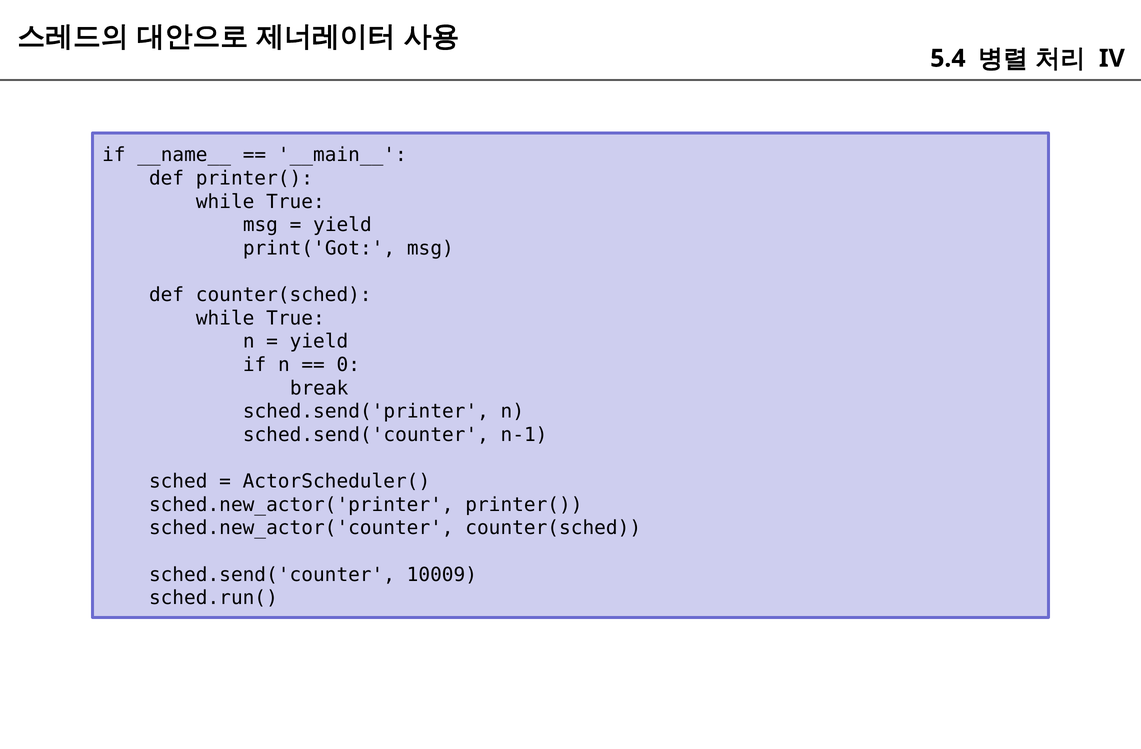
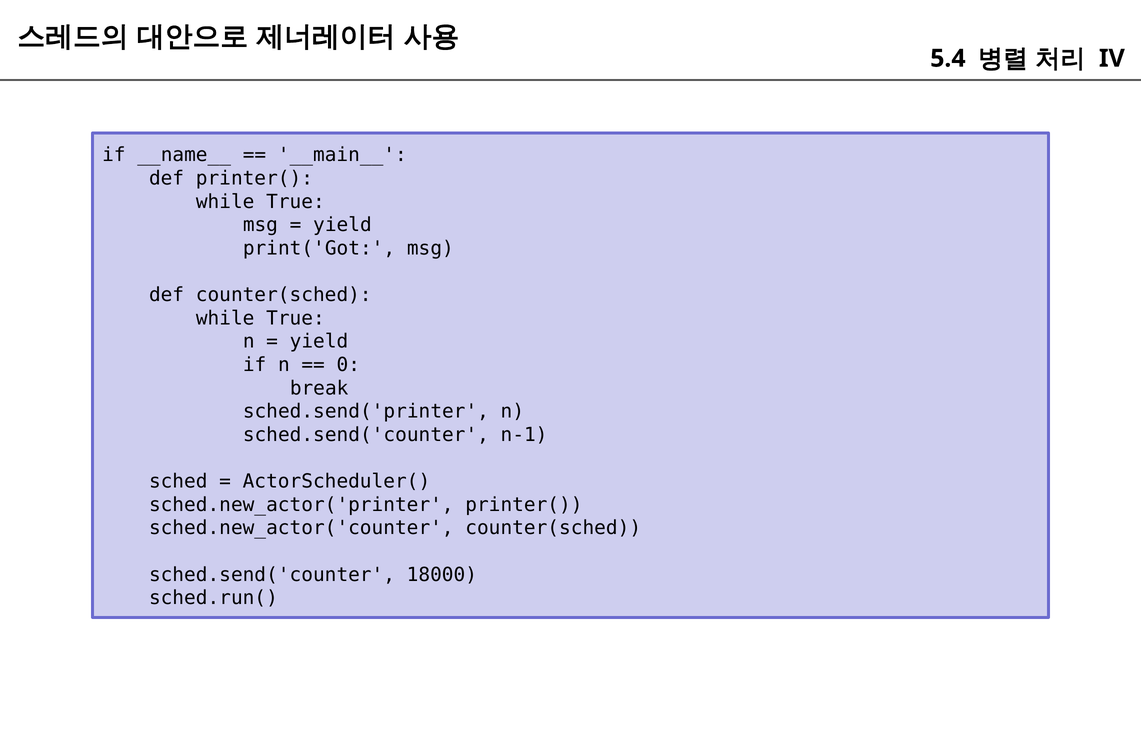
10009: 10009 -> 18000
